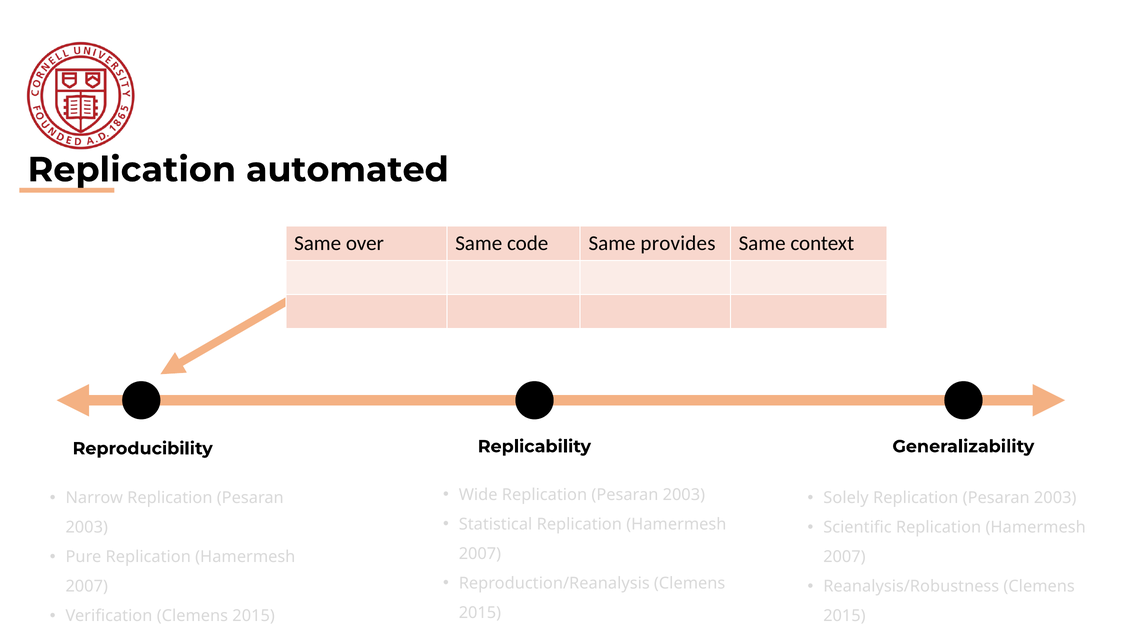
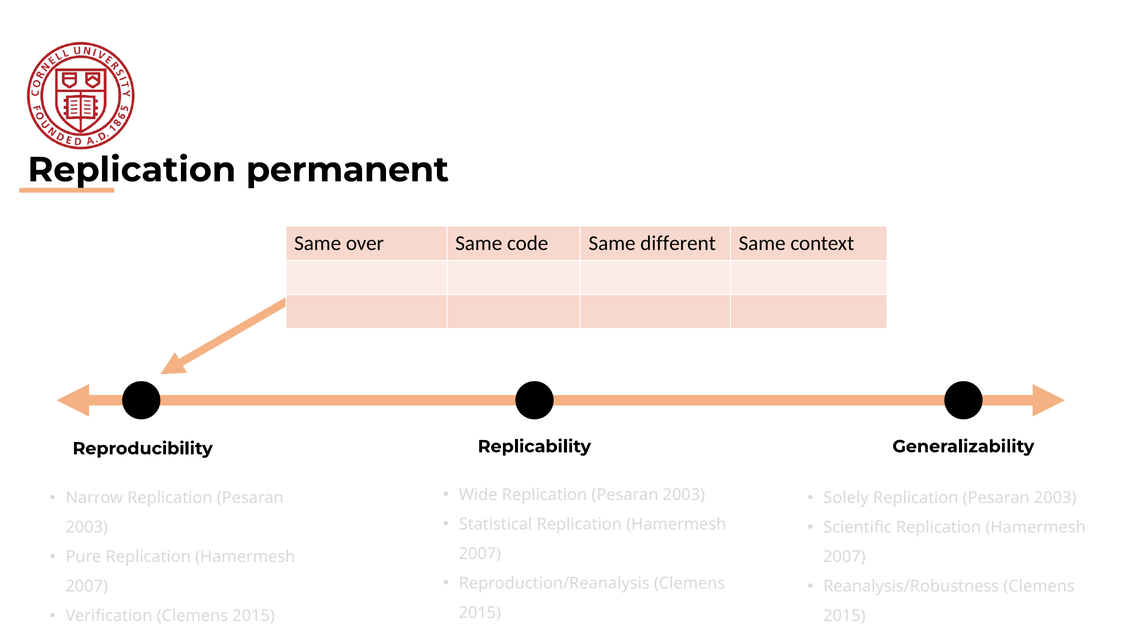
automated: automated -> permanent
provides: provides -> different
